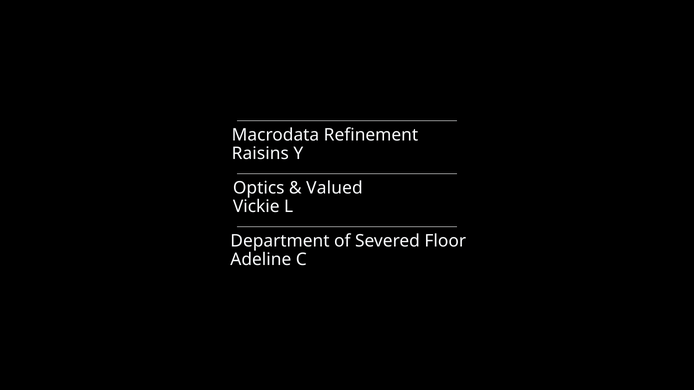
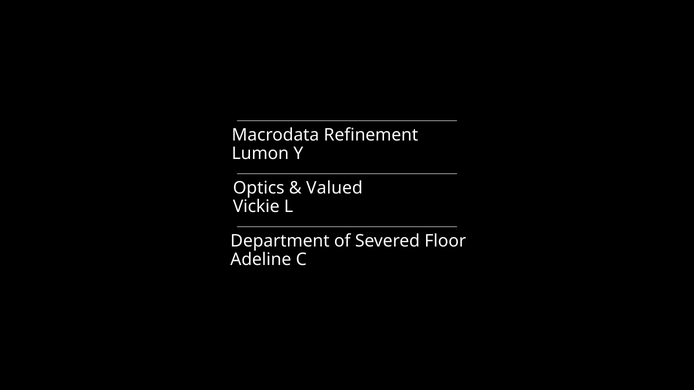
Raisins: Raisins -> Lumon
